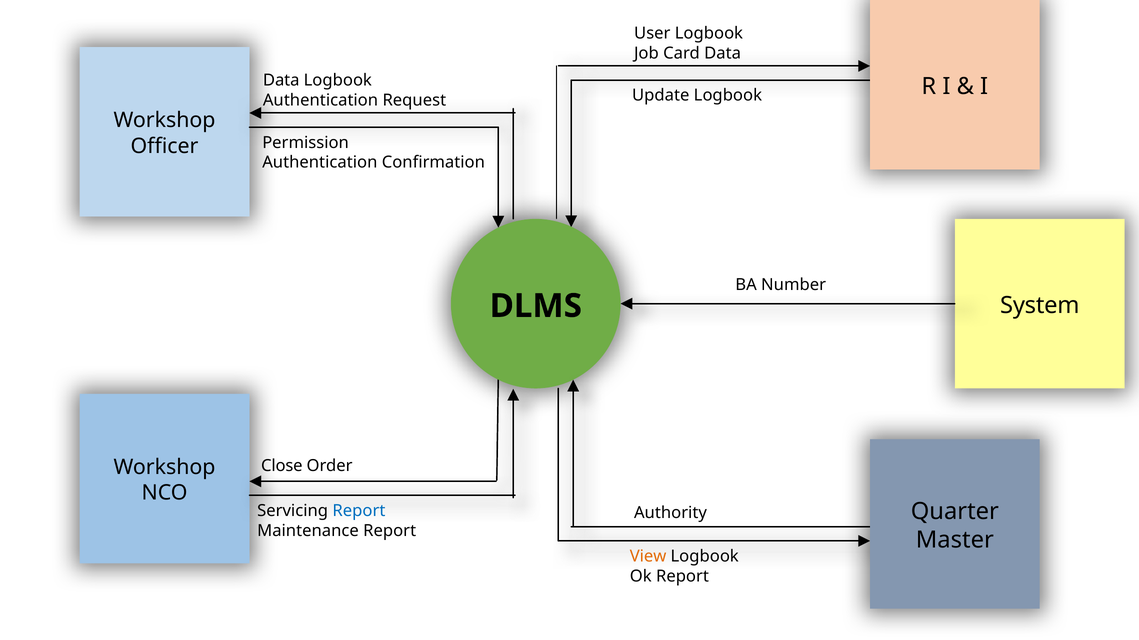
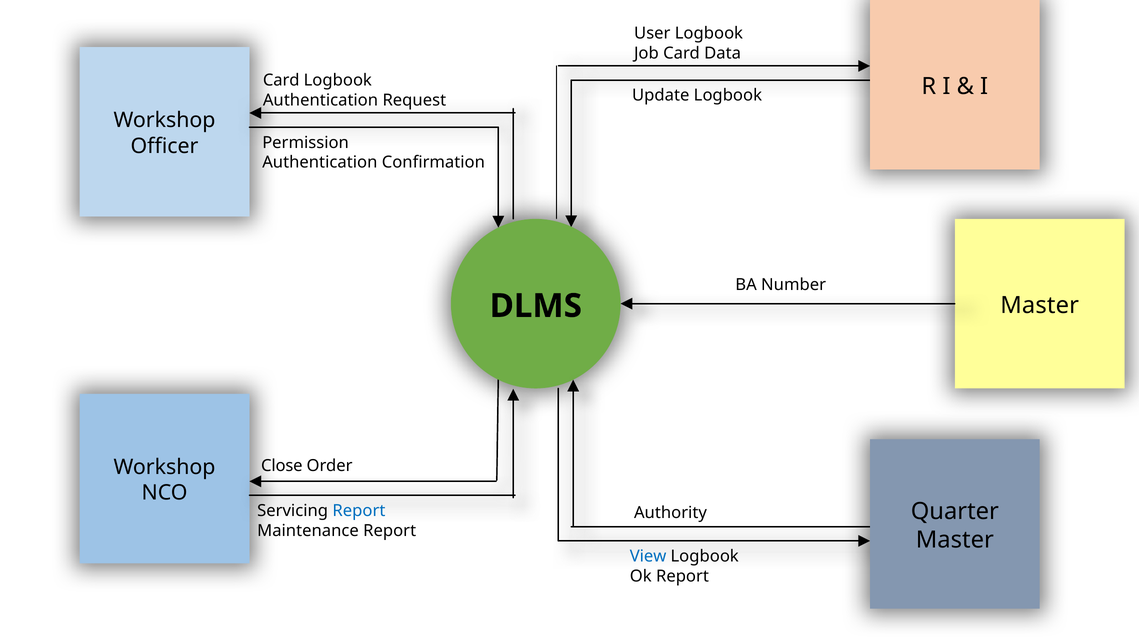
Data at (281, 80): Data -> Card
System at (1040, 306): System -> Master
View colour: orange -> blue
